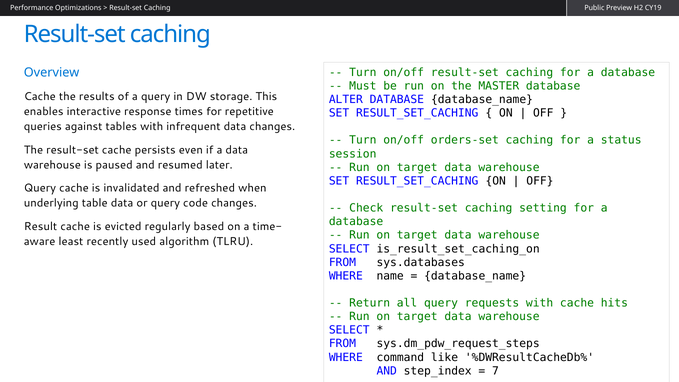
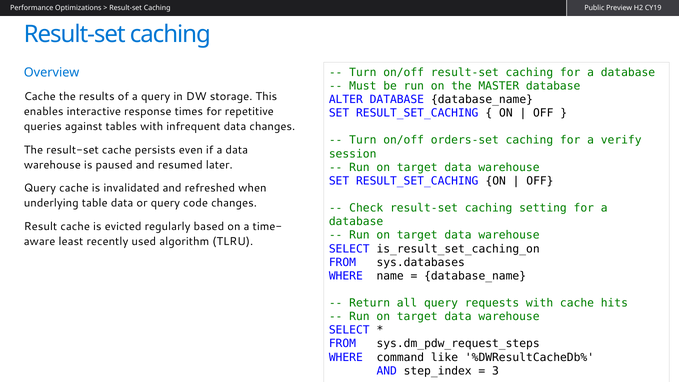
status: status -> verify
7: 7 -> 3
